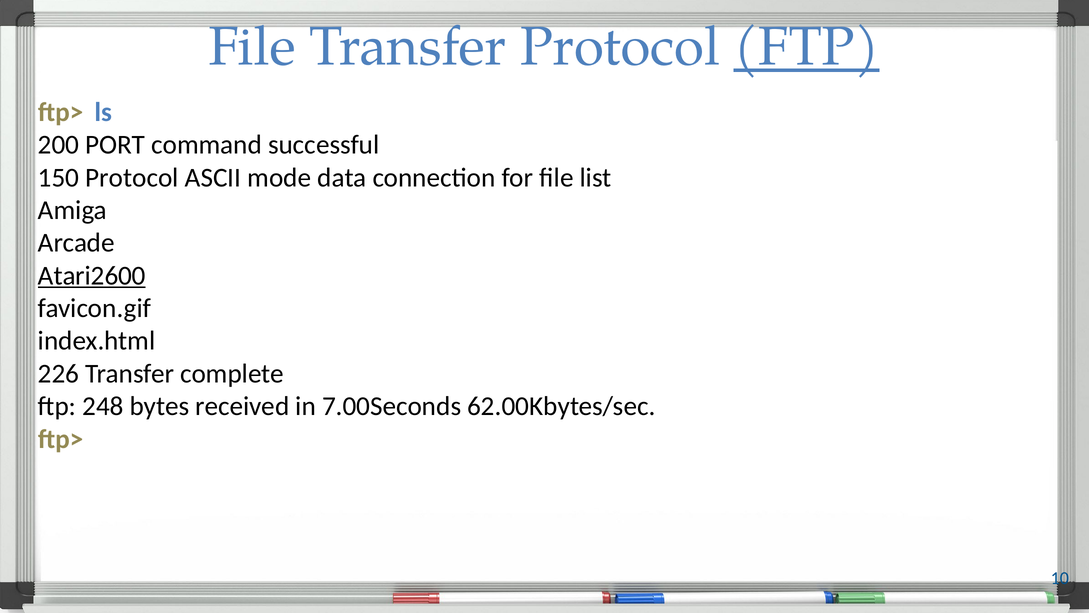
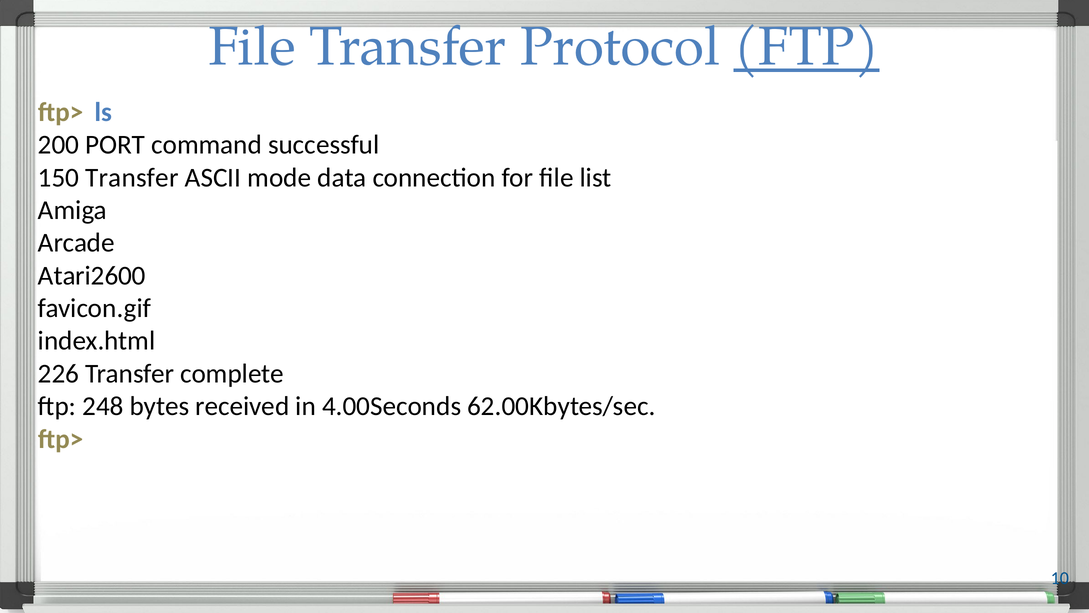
150 Protocol: Protocol -> Transfer
Atari2600 underline: present -> none
7.00Seconds: 7.00Seconds -> 4.00Seconds
